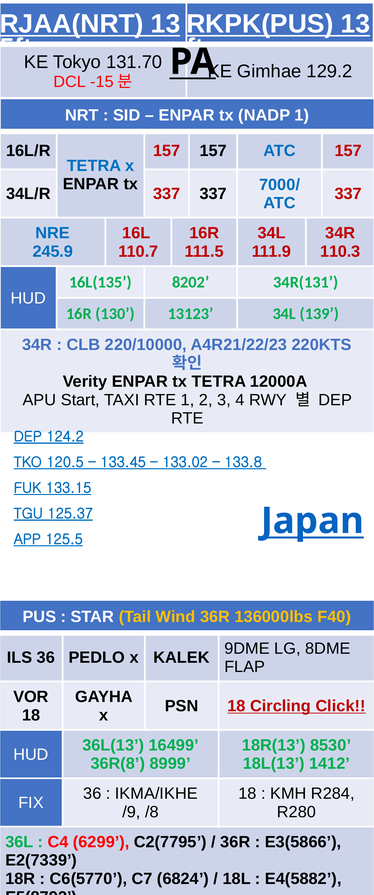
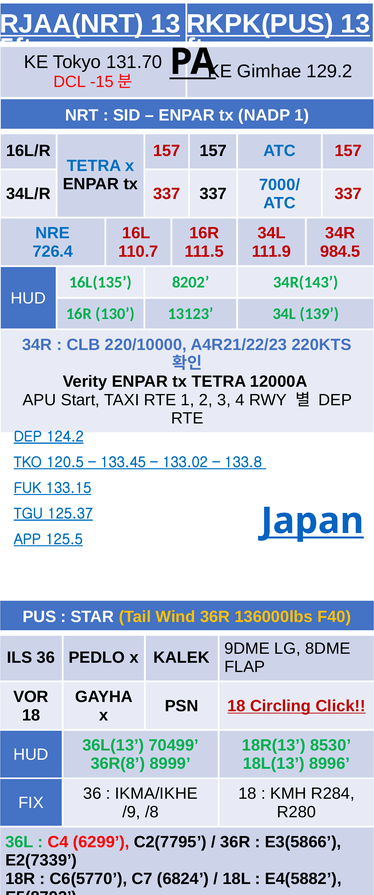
245.9: 245.9 -> 726.4
110.3: 110.3 -> 984.5
34R(131: 34R(131 -> 34R(143
16499: 16499 -> 70499
1412: 1412 -> 8996
